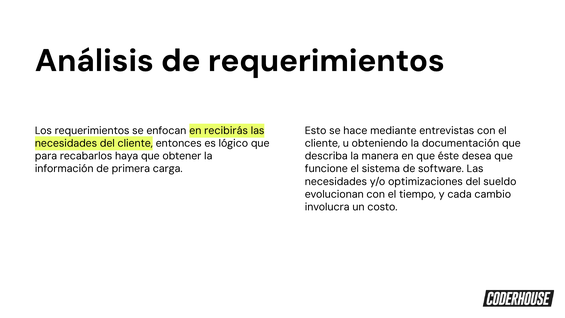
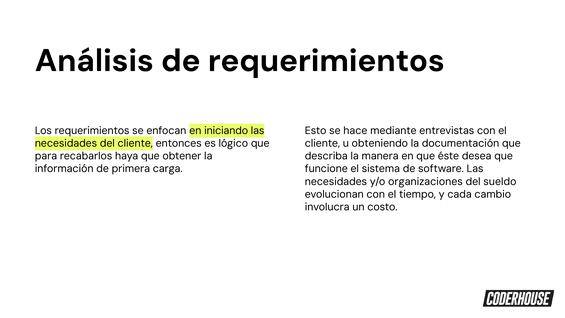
recibirás: recibirás -> iniciando
optimizaciones: optimizaciones -> organizaciones
